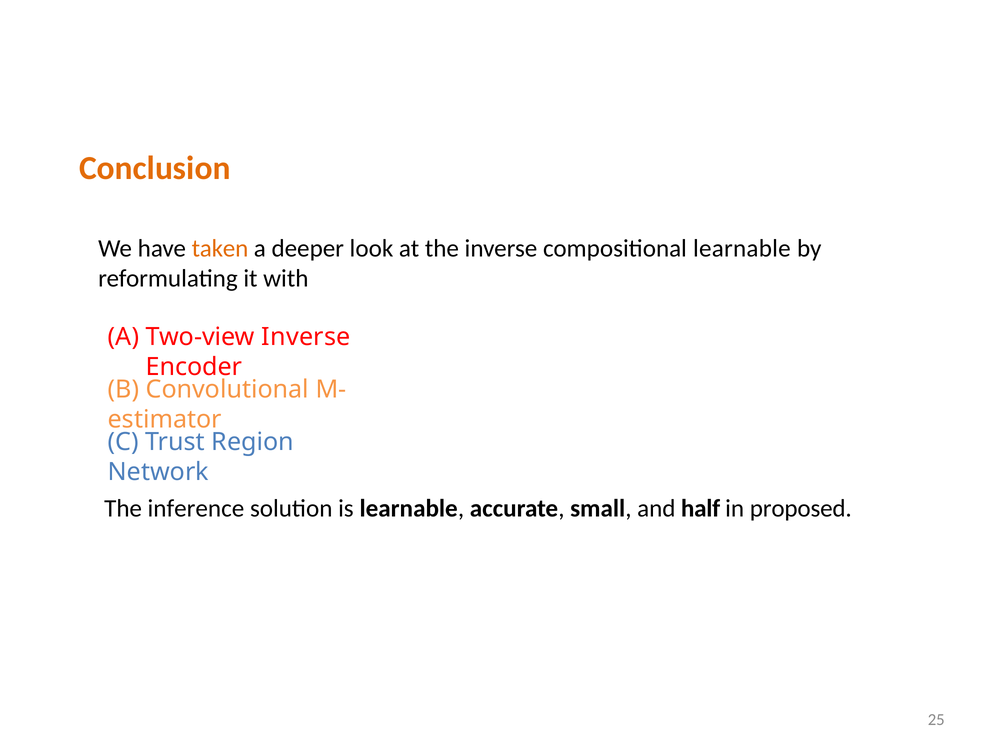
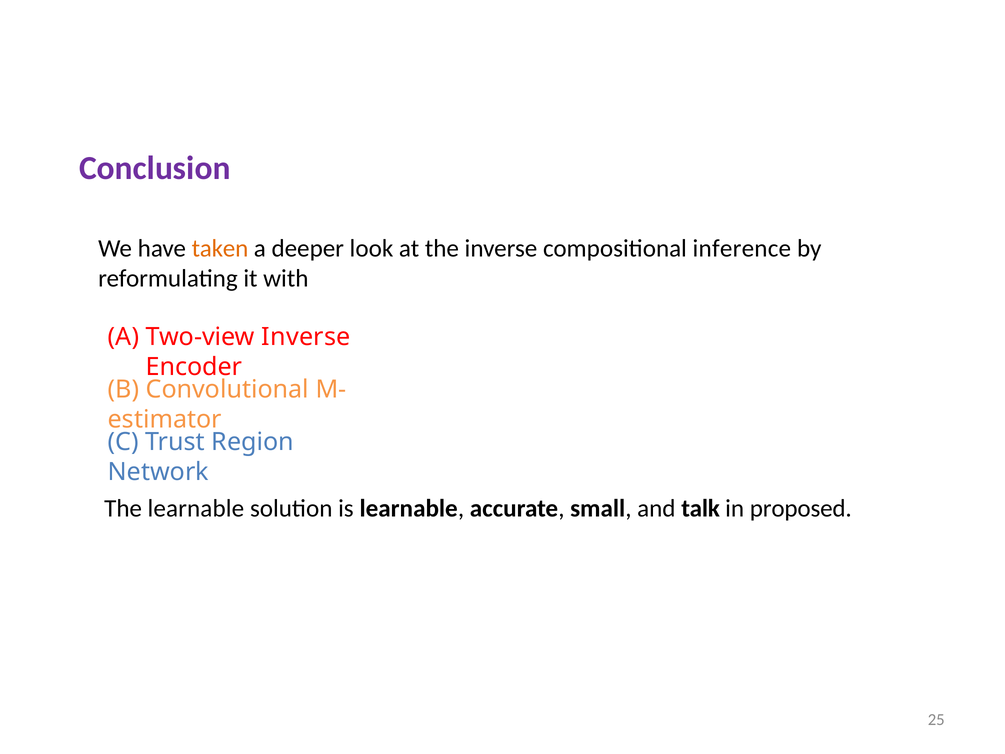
Conclusion colour: orange -> purple
compositional learnable: learnable -> inference
The inference: inference -> learnable
half: half -> talk
